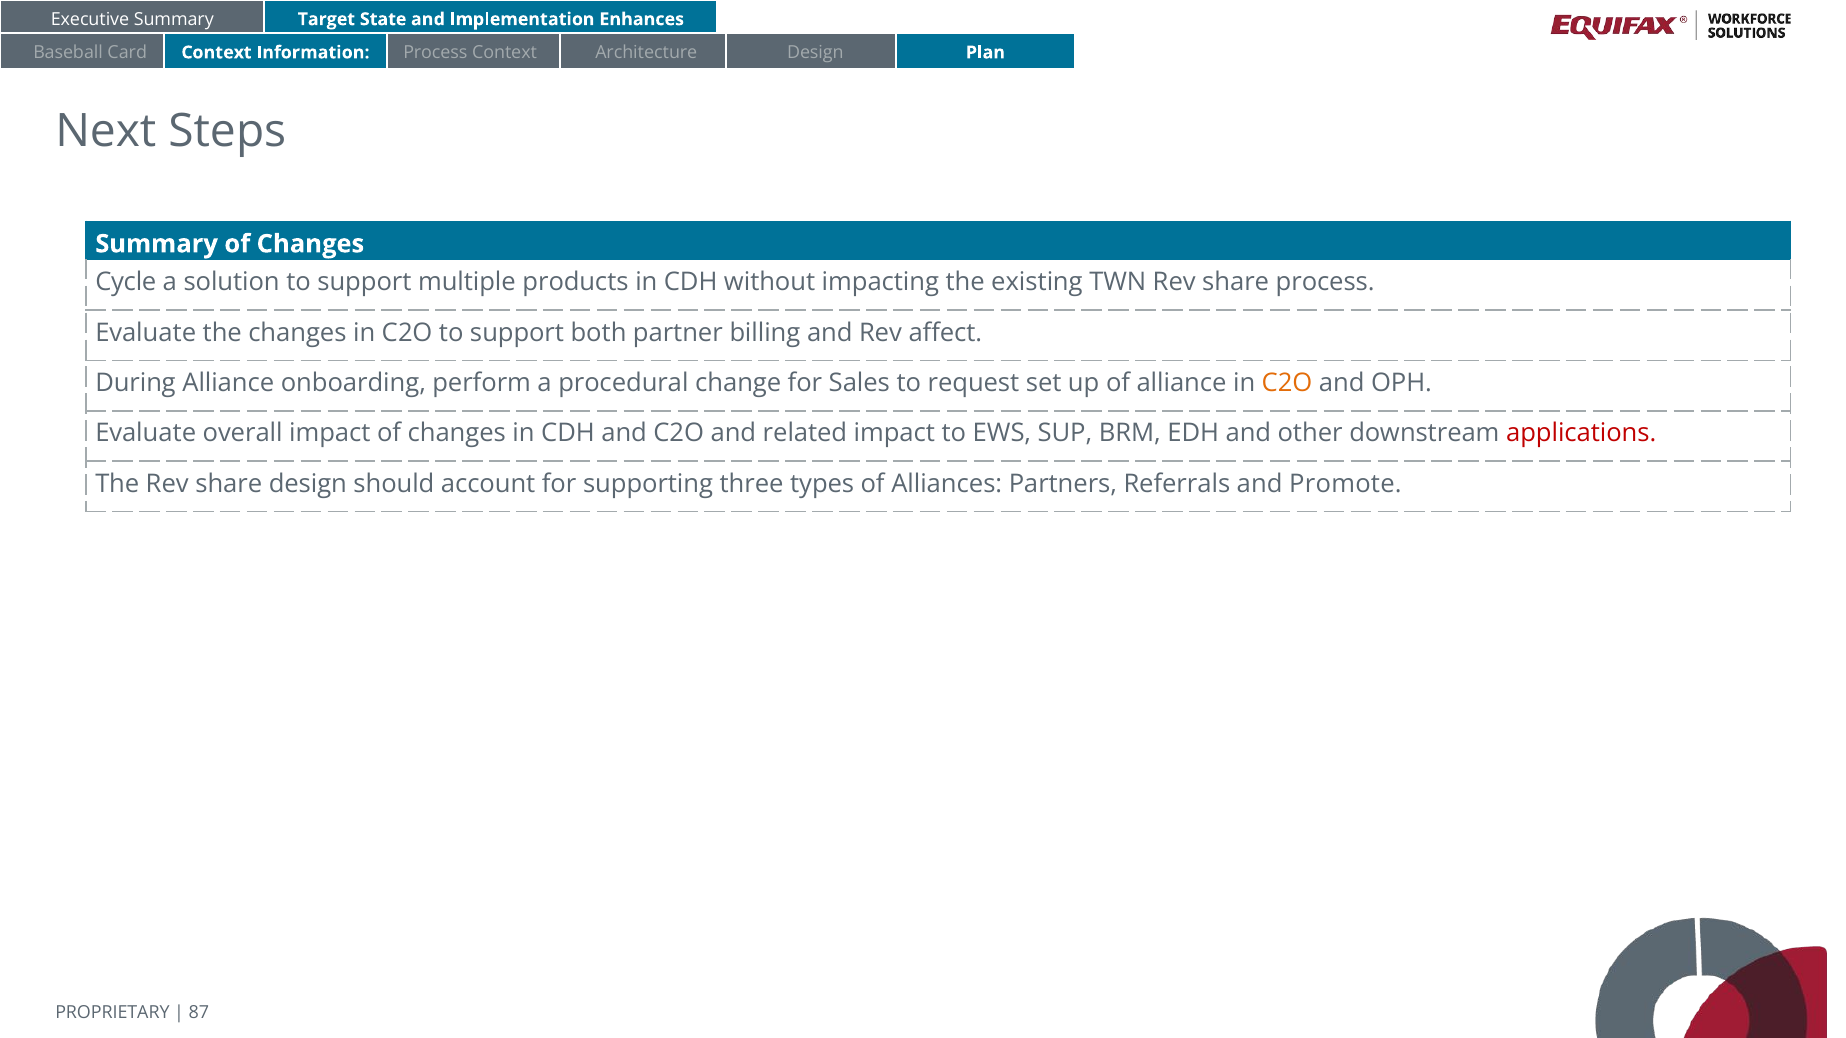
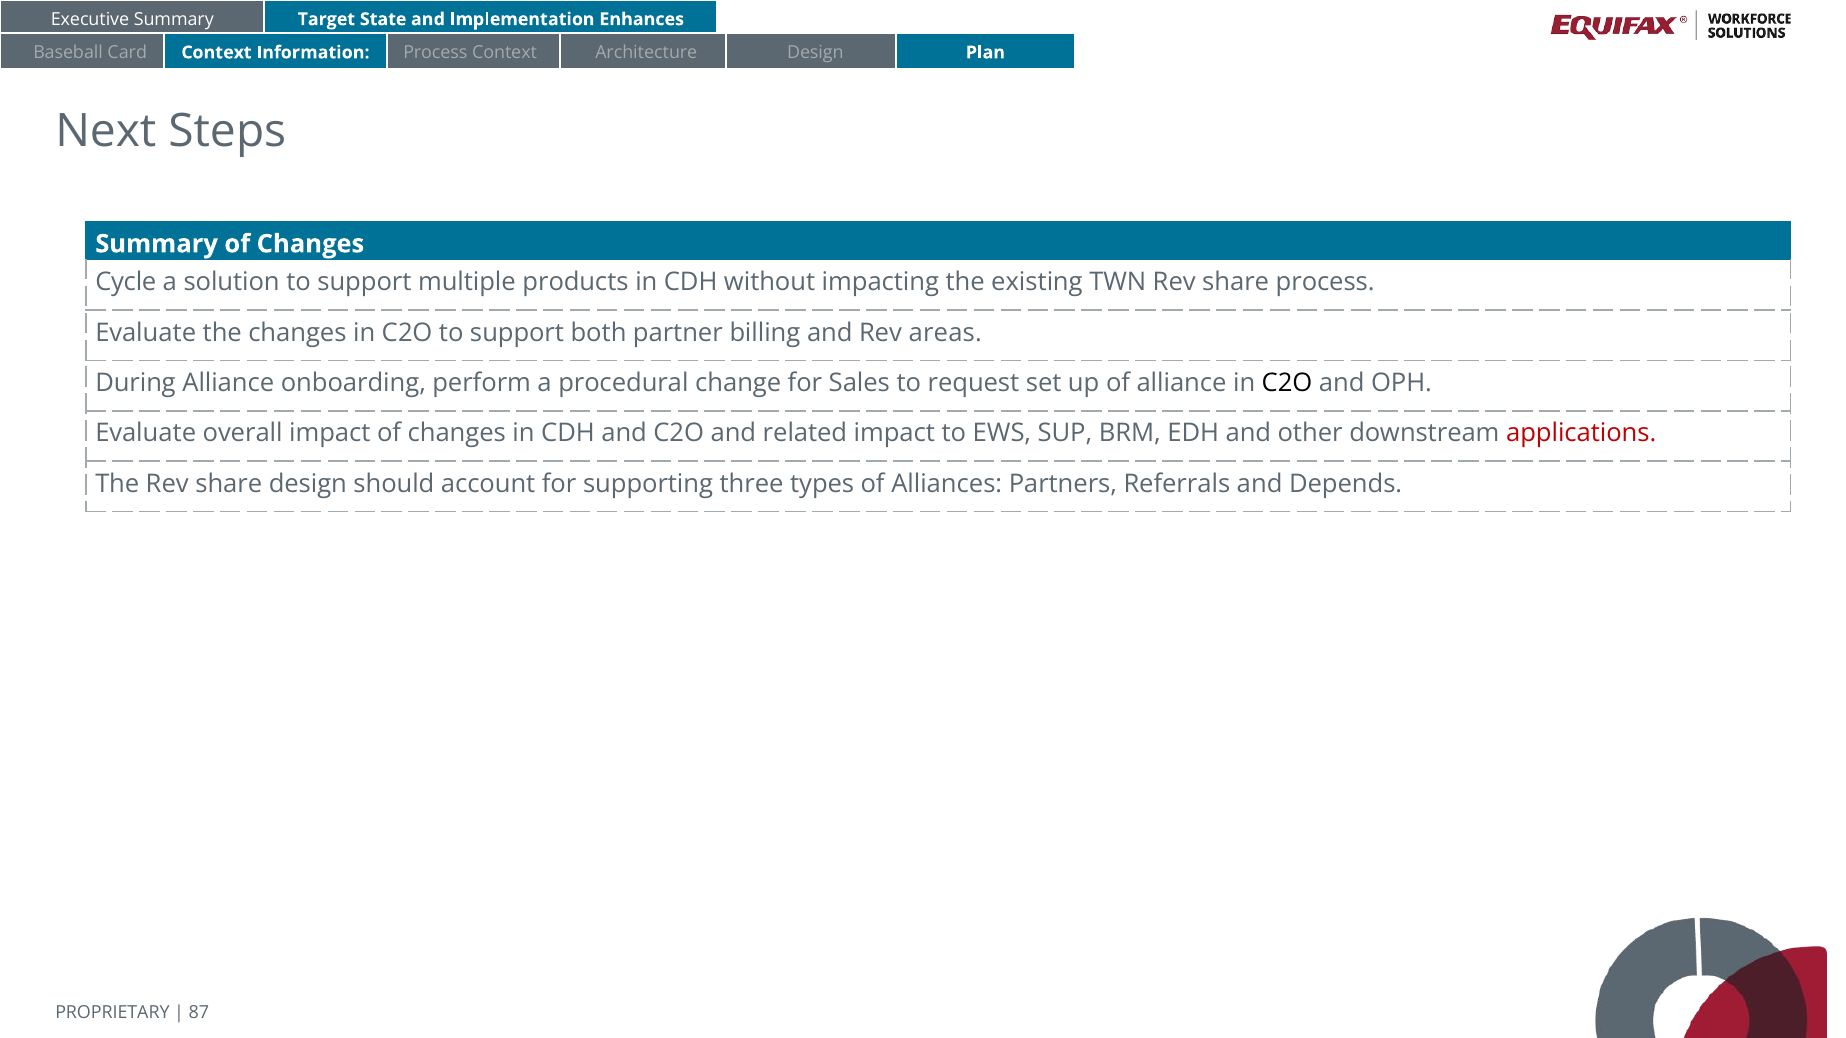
affect: affect -> areas
C2O at (1287, 383) colour: orange -> black
Promote: Promote -> Depends
